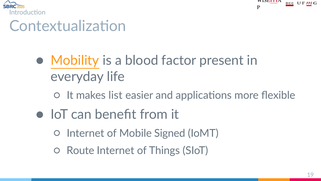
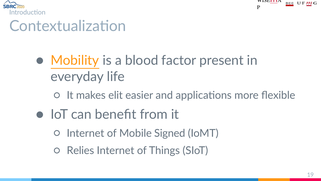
list: list -> elit
Route: Route -> Relies
